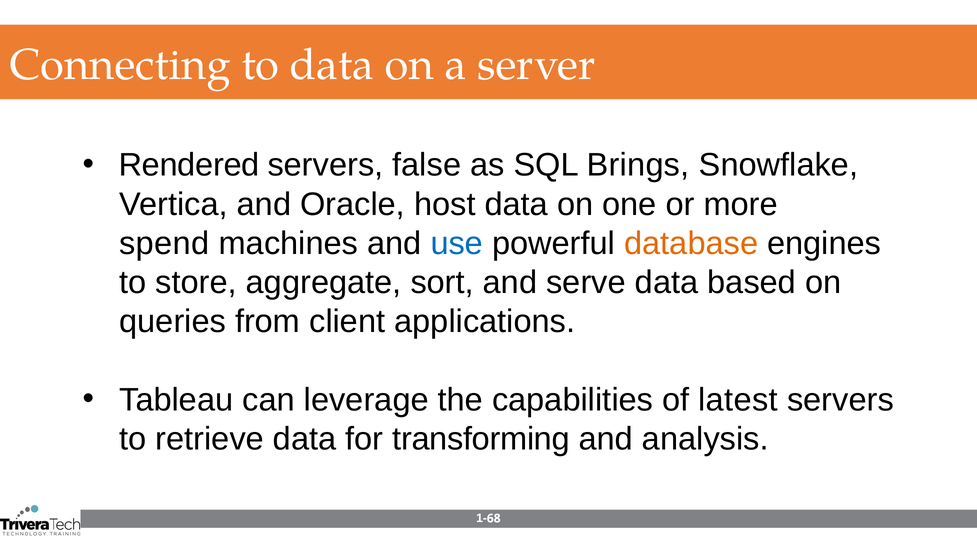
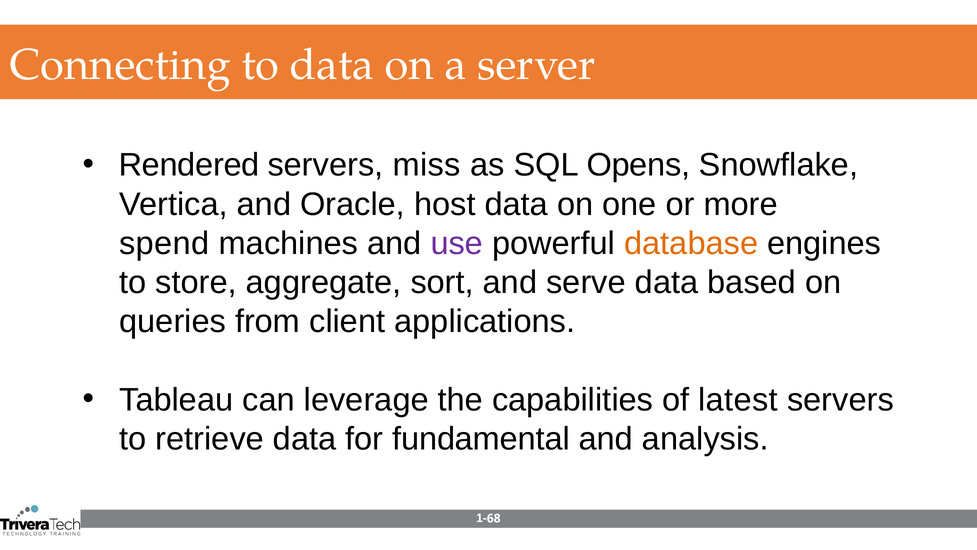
false: false -> miss
Brings: Brings -> Opens
use colour: blue -> purple
transforming: transforming -> fundamental
